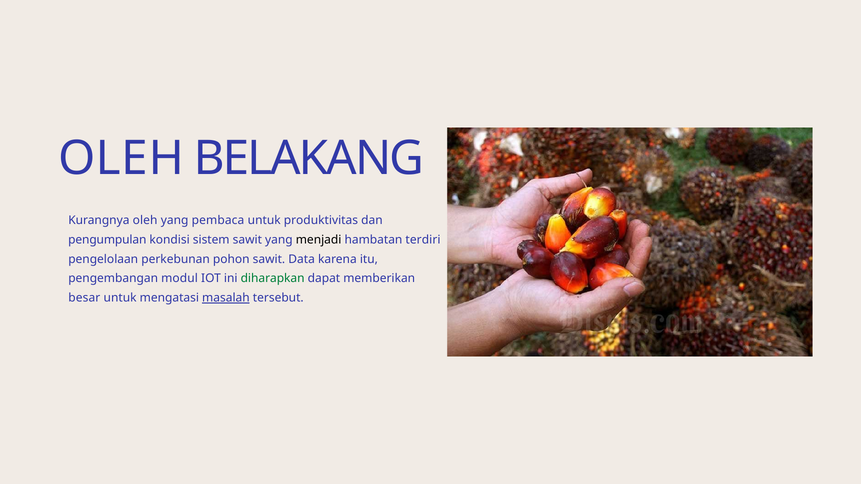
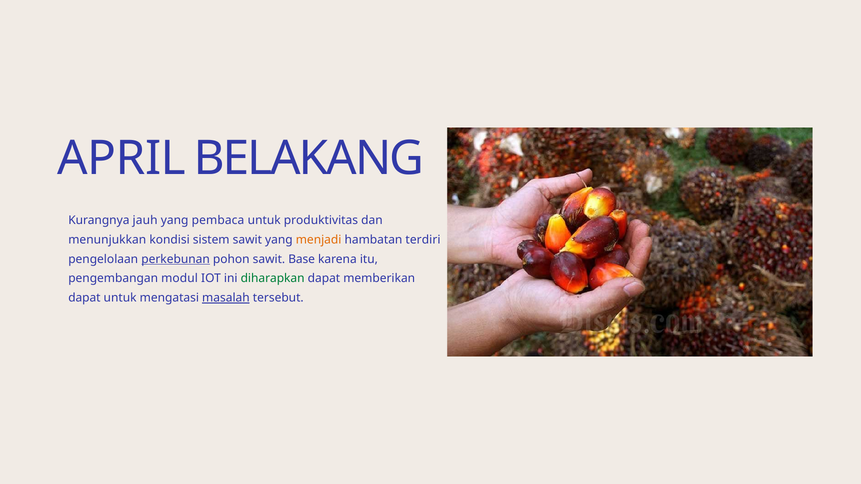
OLEH at (121, 159): OLEH -> APRIL
Kurangnya oleh: oleh -> jauh
pengumpulan: pengumpulan -> menunjukkan
menjadi colour: black -> orange
perkebunan underline: none -> present
Data: Data -> Base
besar at (84, 298): besar -> dapat
